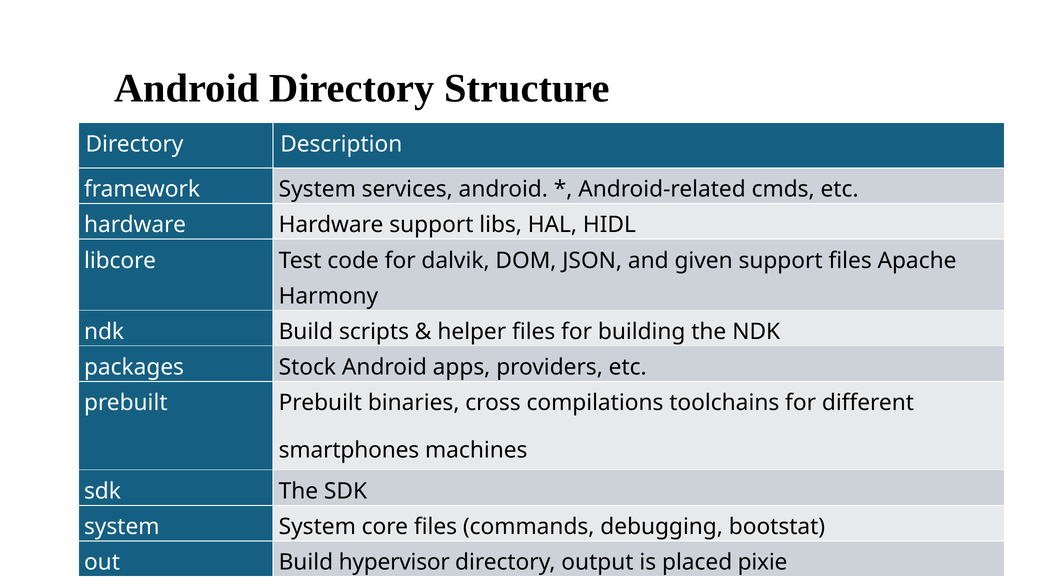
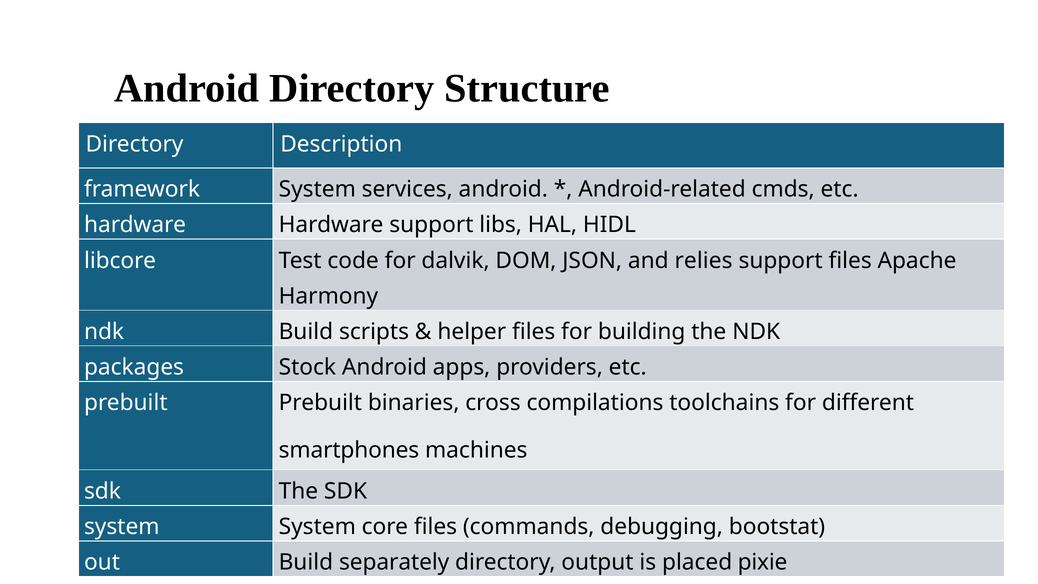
given: given -> relies
hypervisor: hypervisor -> separately
